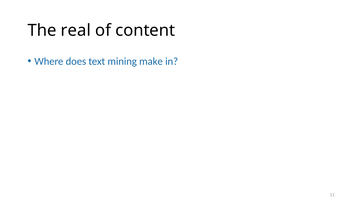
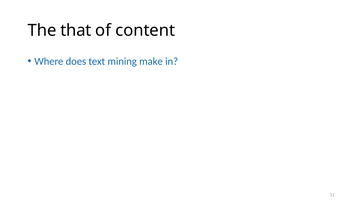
real: real -> that
